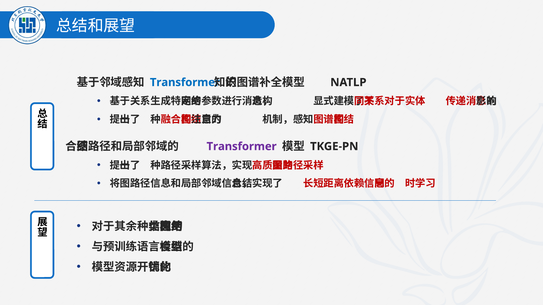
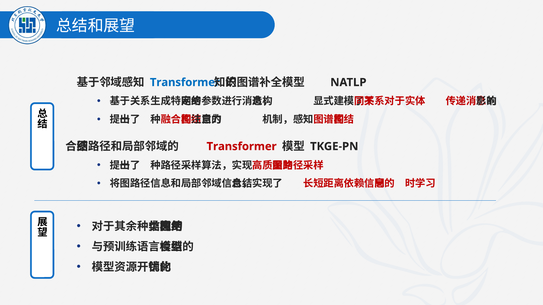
Transformer at (242, 147) colour: purple -> red
